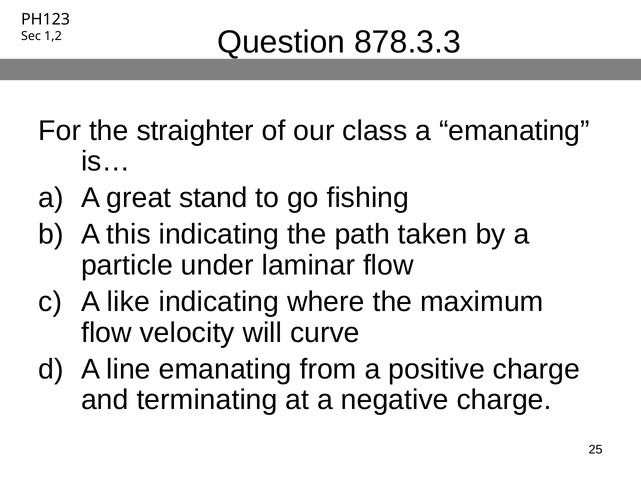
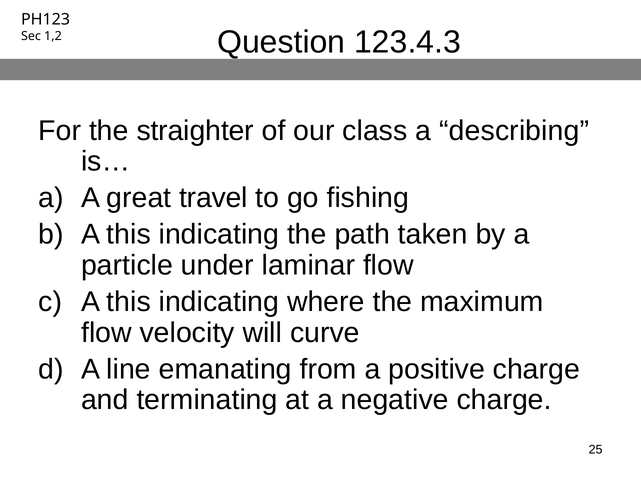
878.3.3: 878.3.3 -> 123.4.3
a emanating: emanating -> describing
stand: stand -> travel
like at (129, 302): like -> this
